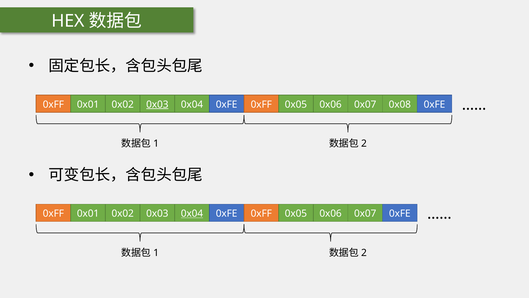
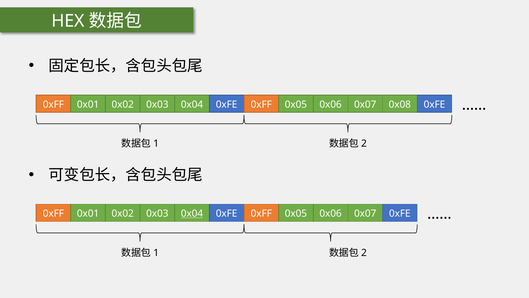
0x03 at (157, 104) underline: present -> none
